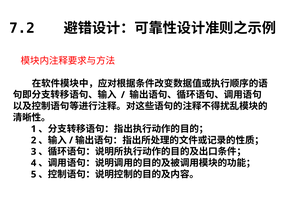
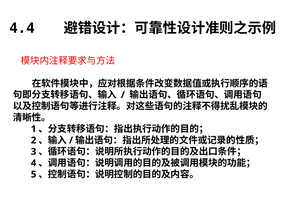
7.2: 7.2 -> 4.4
